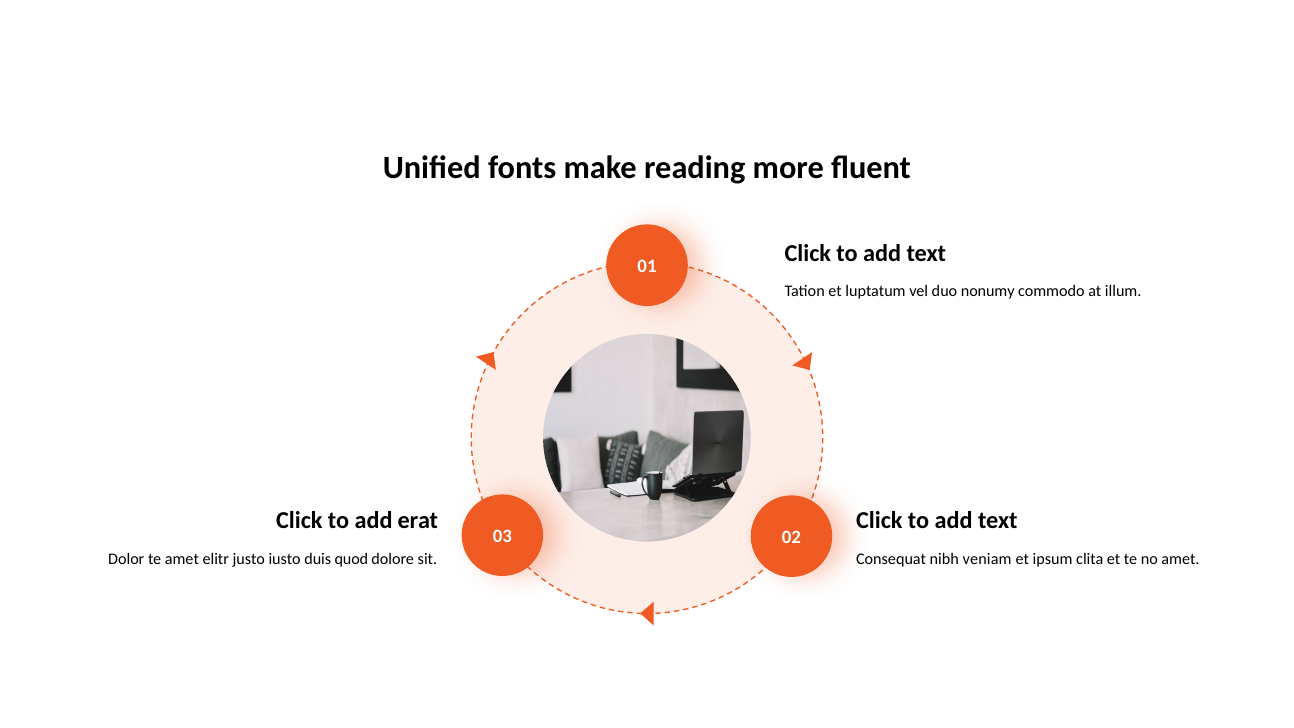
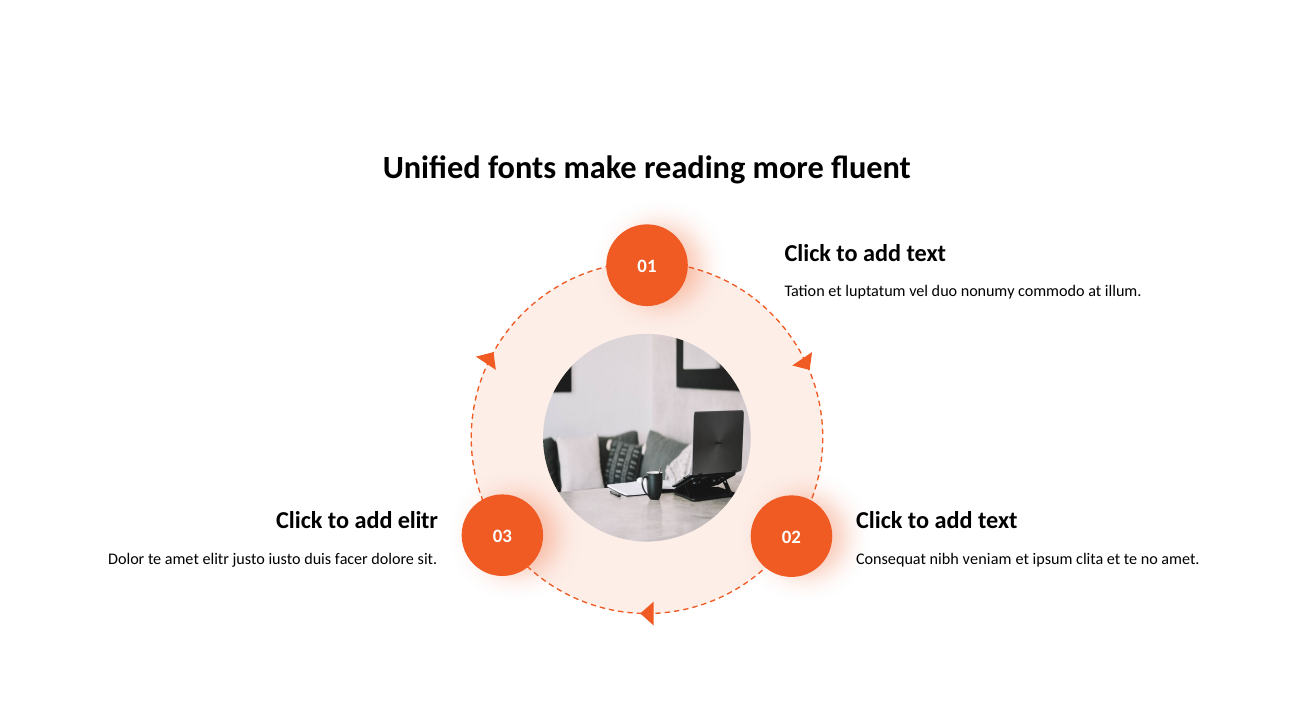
add erat: erat -> elitr
quod: quod -> facer
